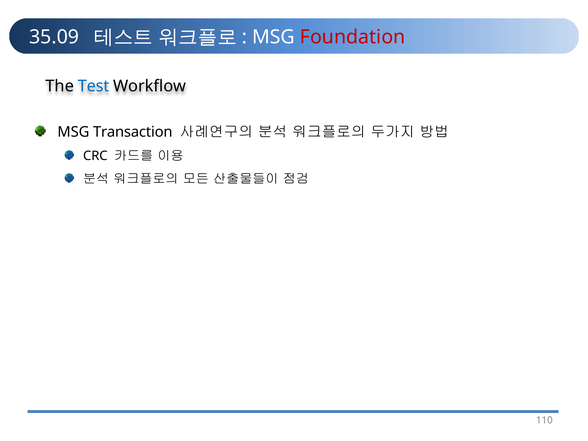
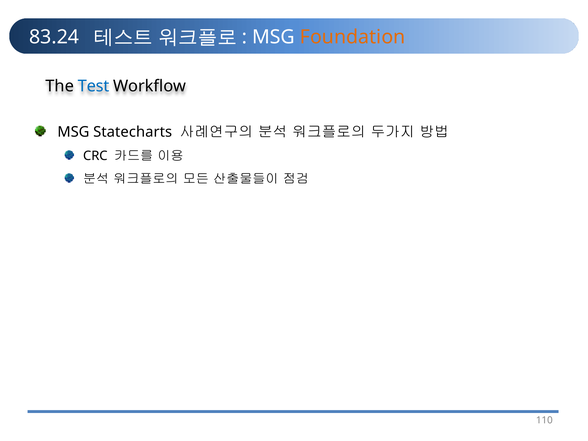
35.09: 35.09 -> 83.24
Foundation colour: red -> orange
Transaction: Transaction -> Statecharts
